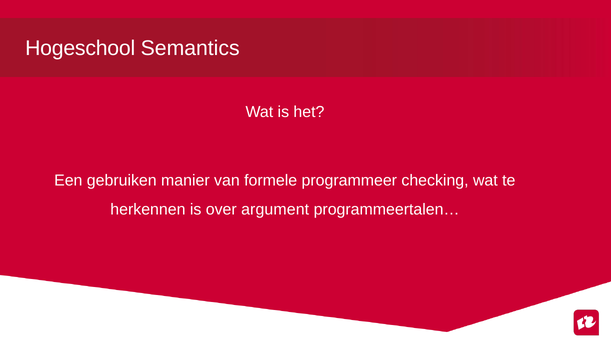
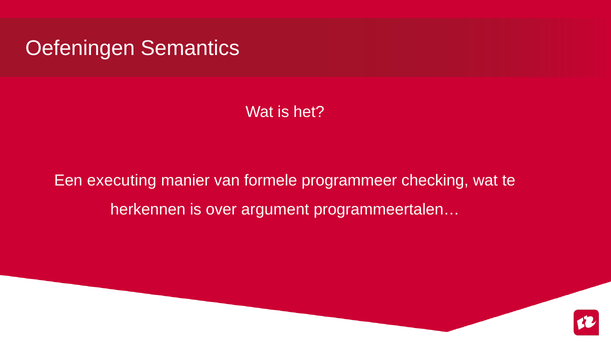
Hogeschool: Hogeschool -> Oefeningen
gebruiken: gebruiken -> executing
